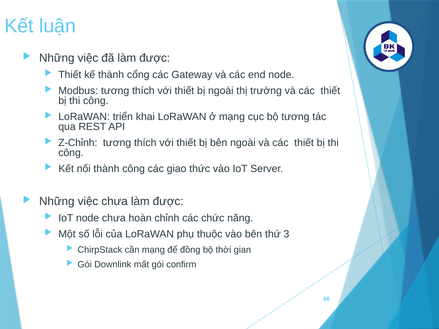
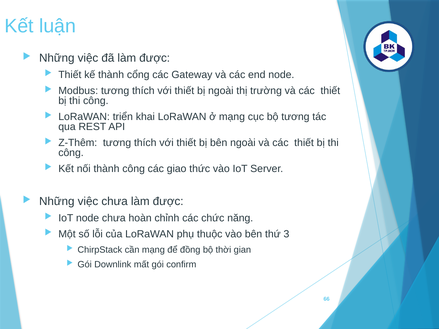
Z-Chỉnh: Z-Chỉnh -> Z-Thêm
